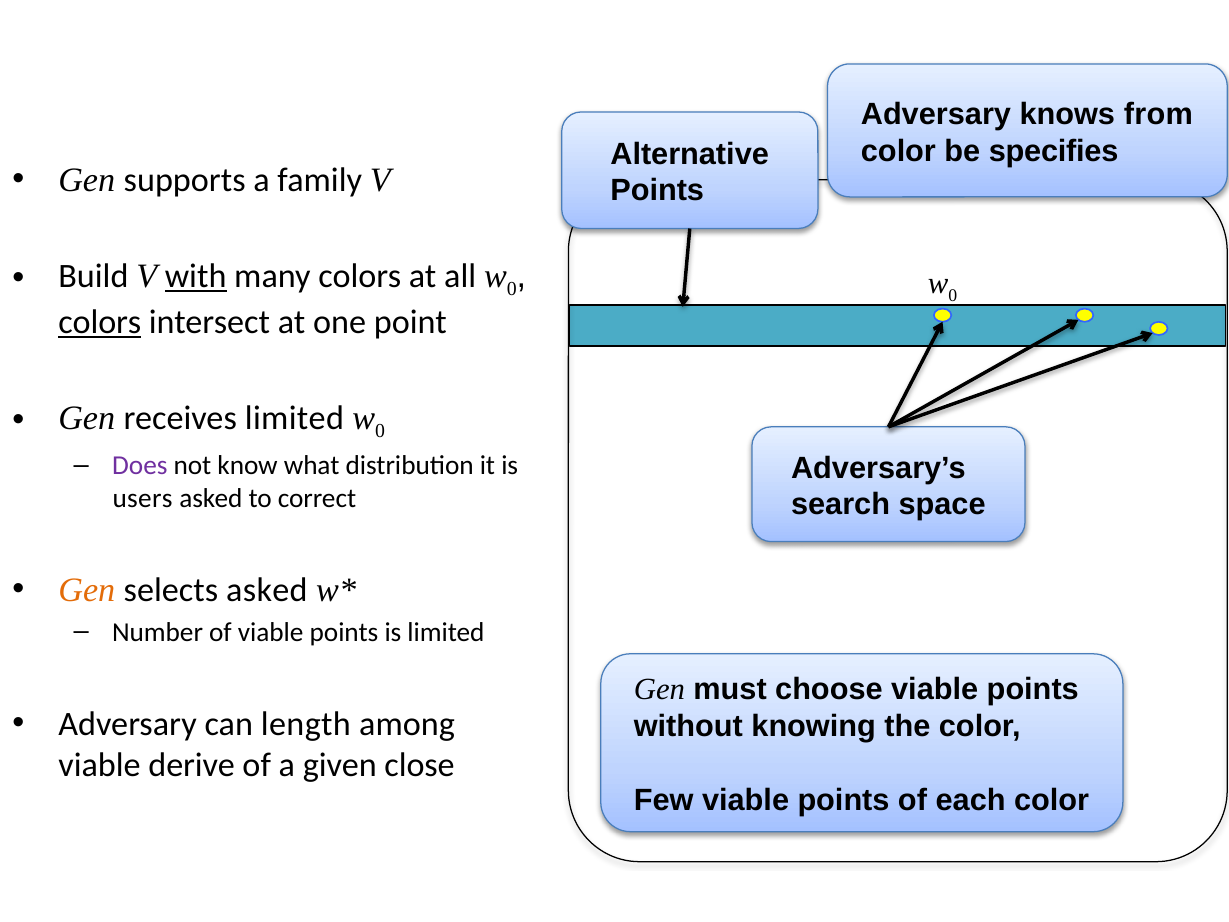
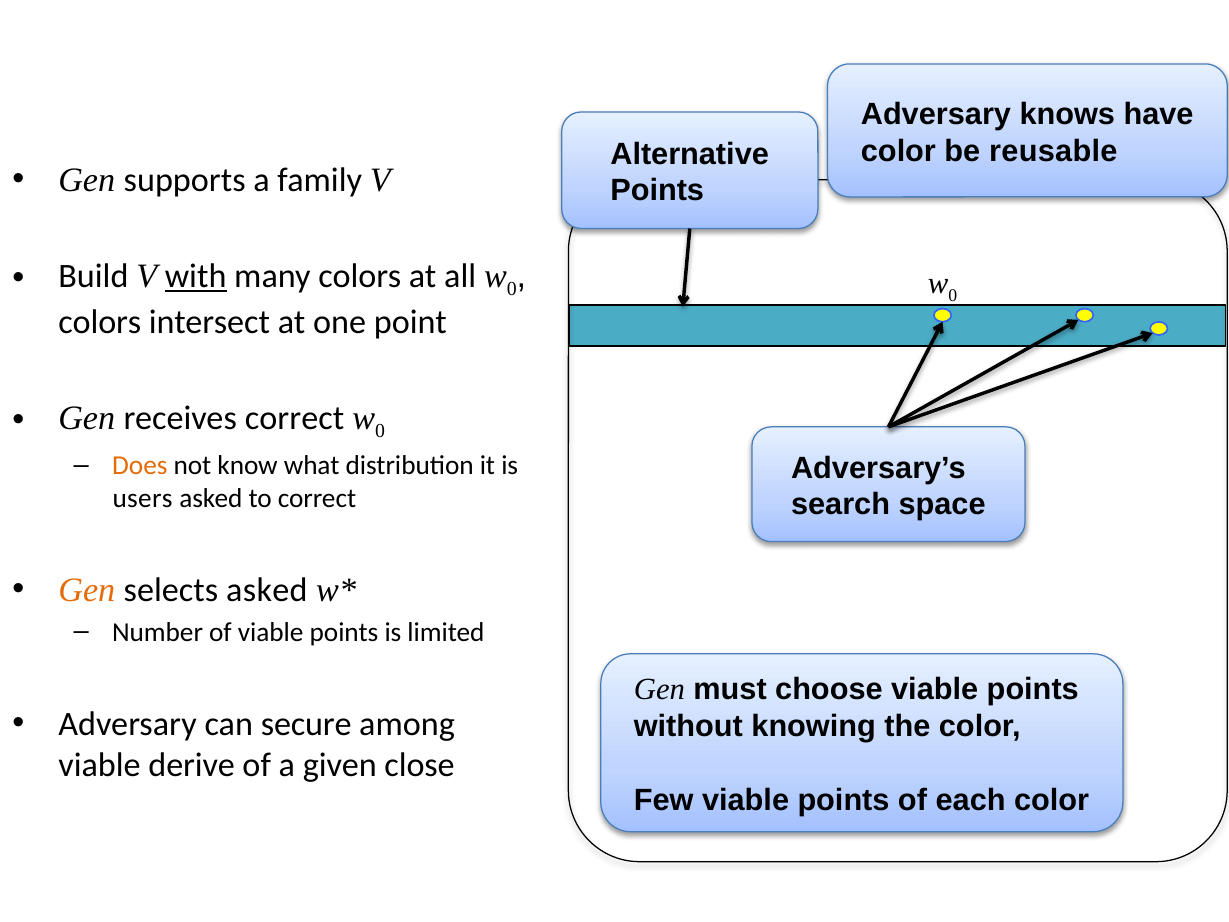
from: from -> have
specifies: specifies -> reusable
colors at (100, 322) underline: present -> none
receives limited: limited -> correct
Does colour: purple -> orange
length: length -> secure
